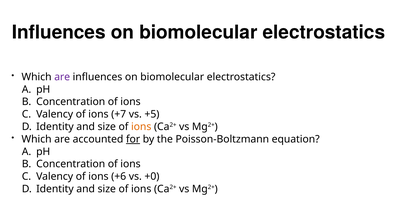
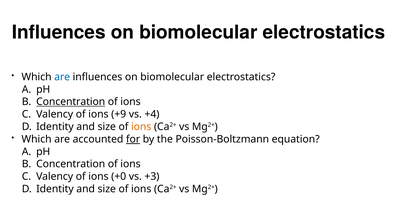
are at (62, 77) colour: purple -> blue
Concentration at (71, 102) underline: none -> present
+7: +7 -> +9
+5: +5 -> +4
+6: +6 -> +0
+0: +0 -> +3
